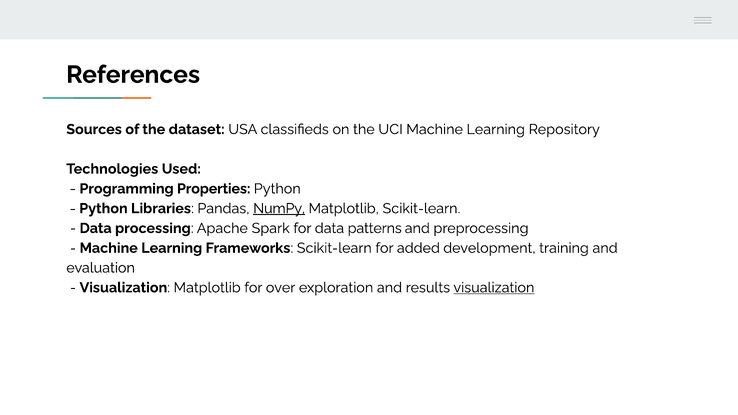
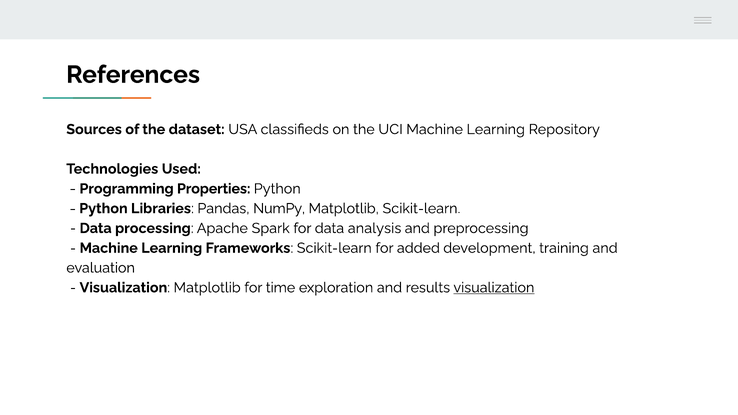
NumPy underline: present -> none
patterns: patterns -> analysis
over: over -> time
